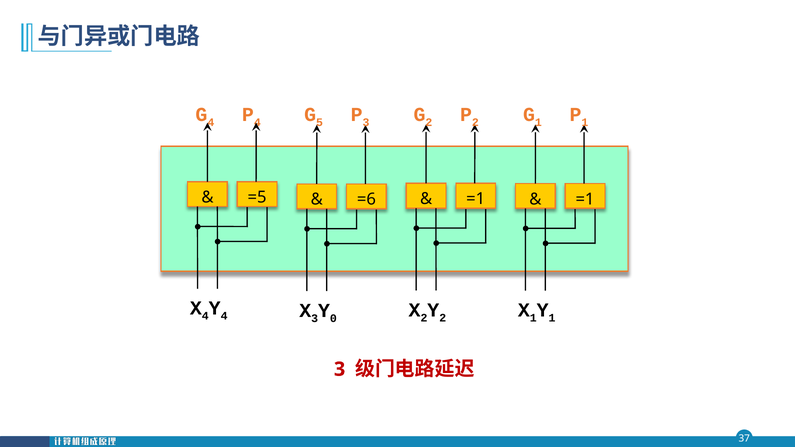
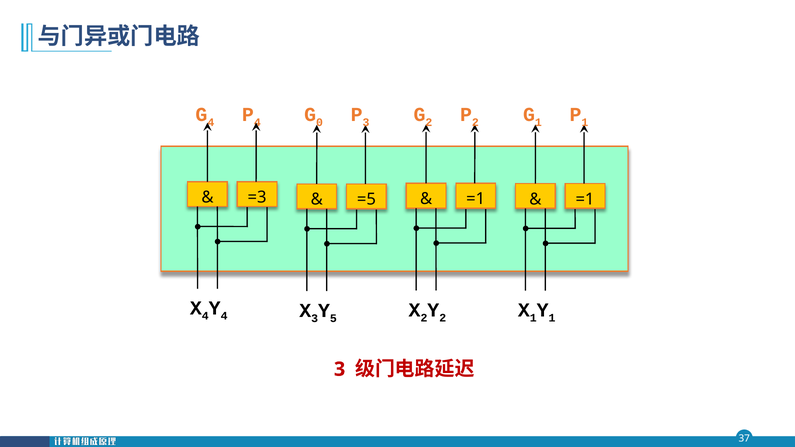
5: 5 -> 0
=5: =5 -> =3
=6: =6 -> =5
0: 0 -> 5
